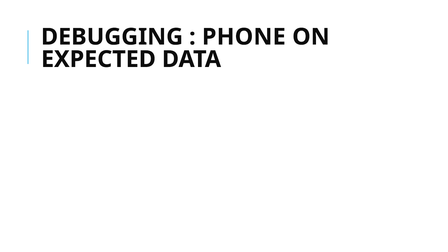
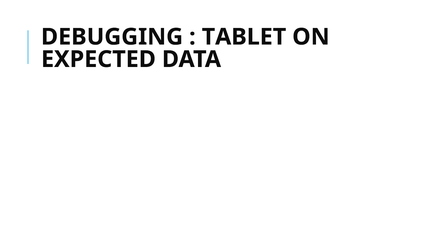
PHONE: PHONE -> TABLET
